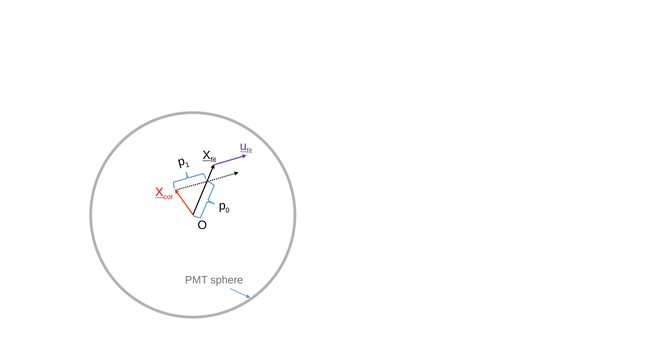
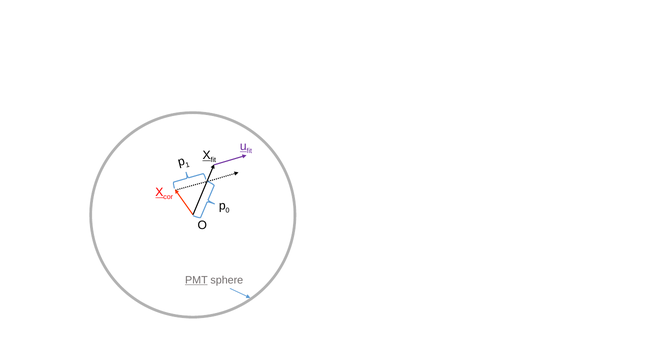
PMT underline: none -> present
